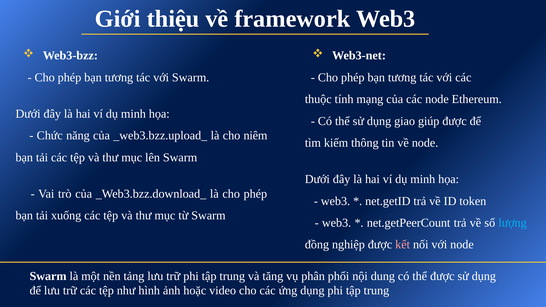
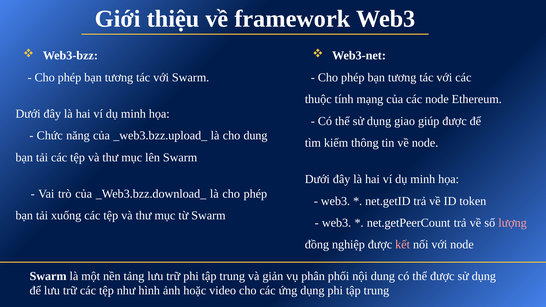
cho niêm: niêm -> dung
lượng colour: light blue -> pink
tăng: tăng -> giản
